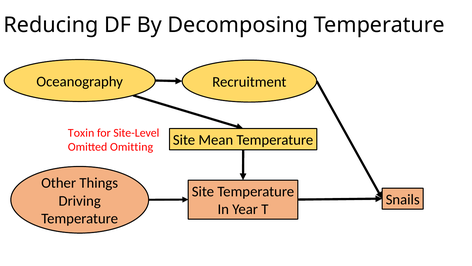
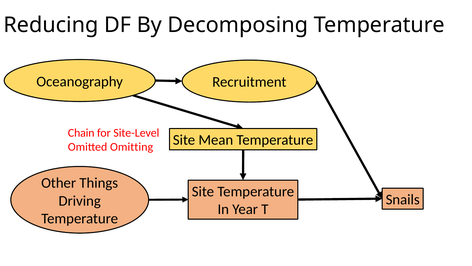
Toxin: Toxin -> Chain
